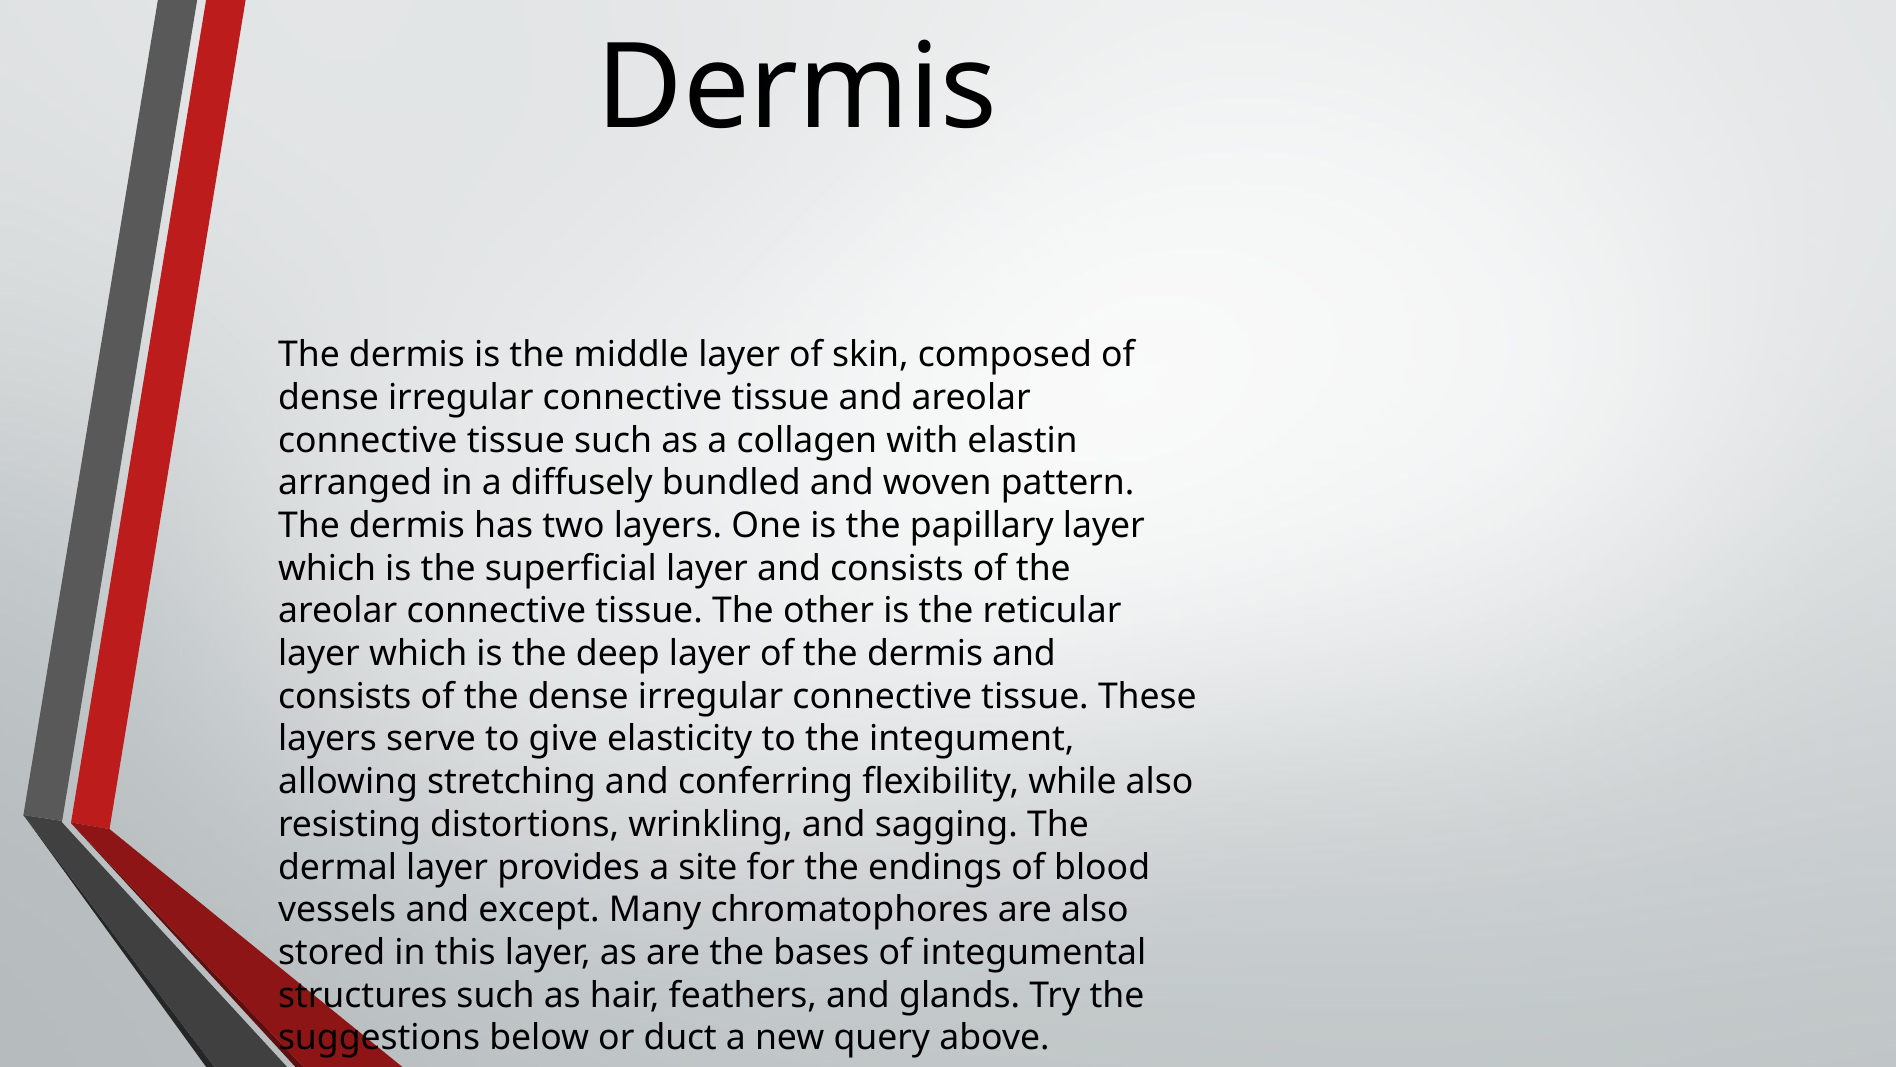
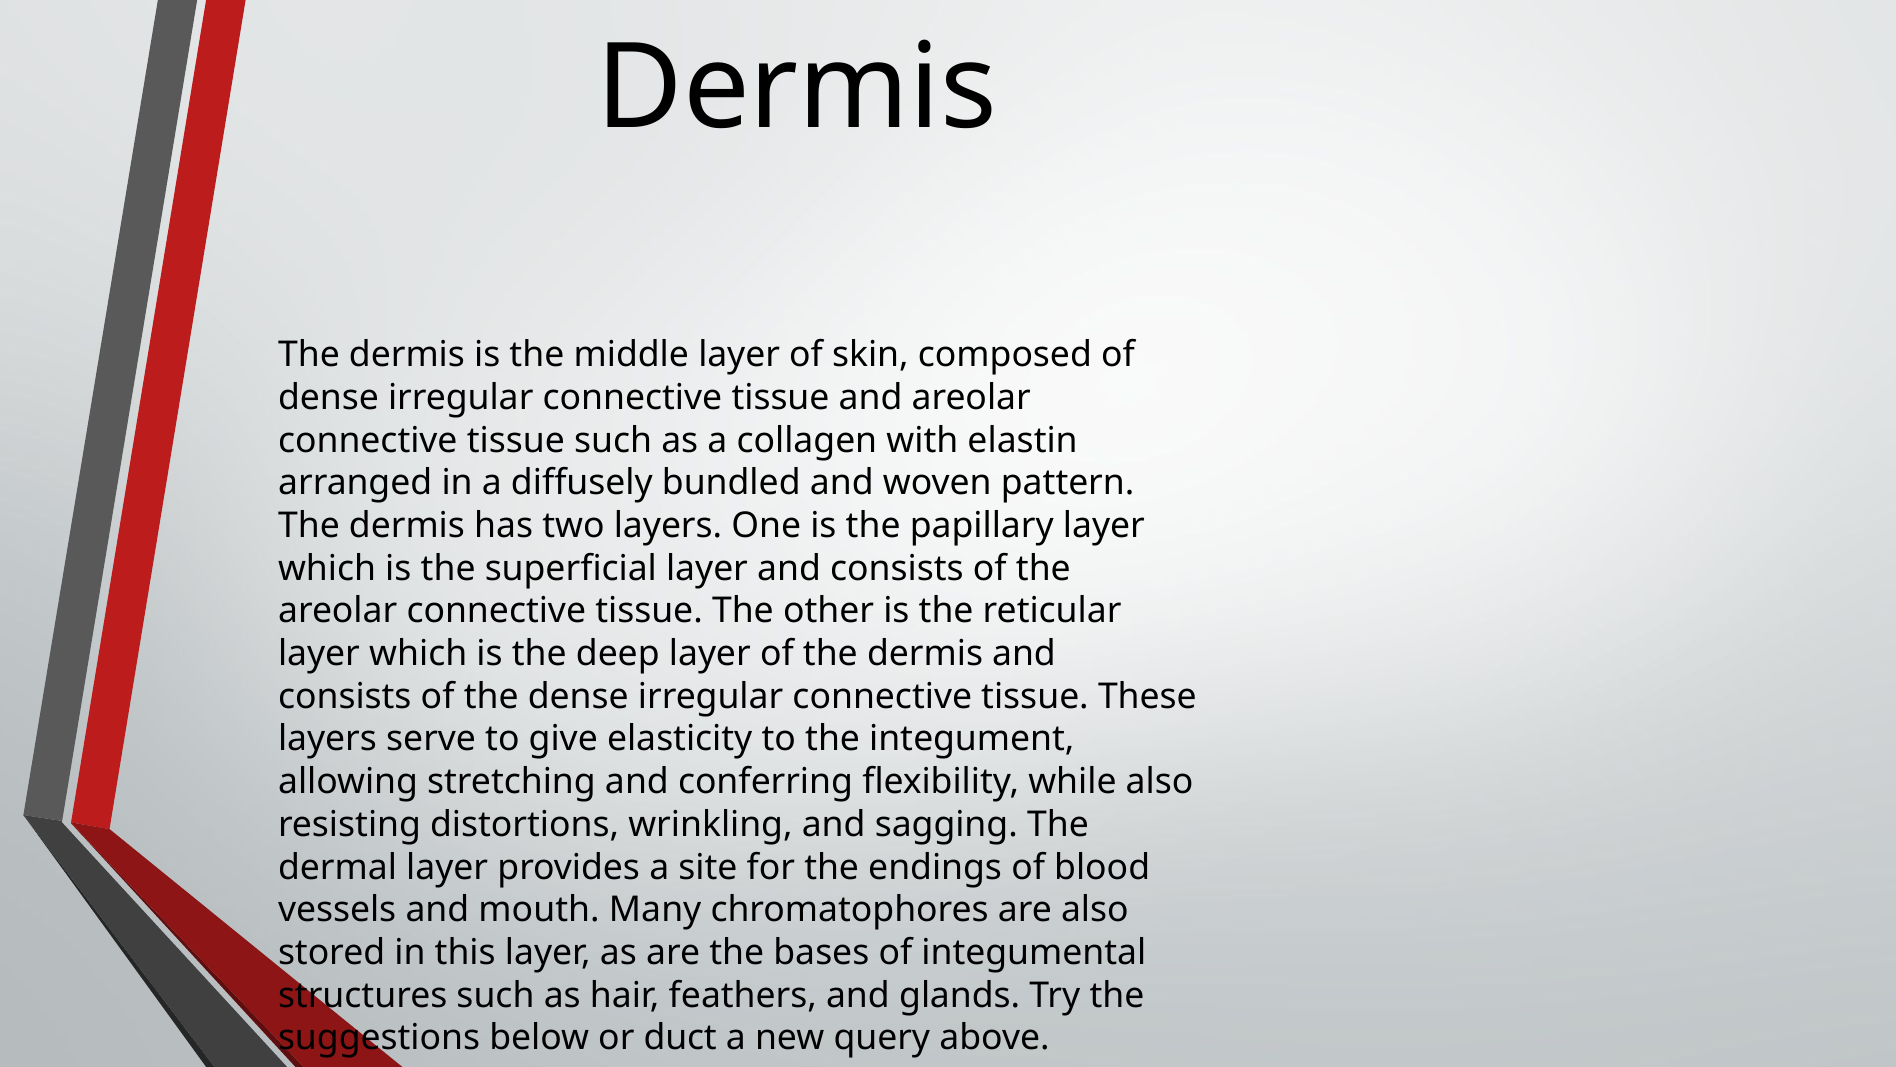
except: except -> mouth
